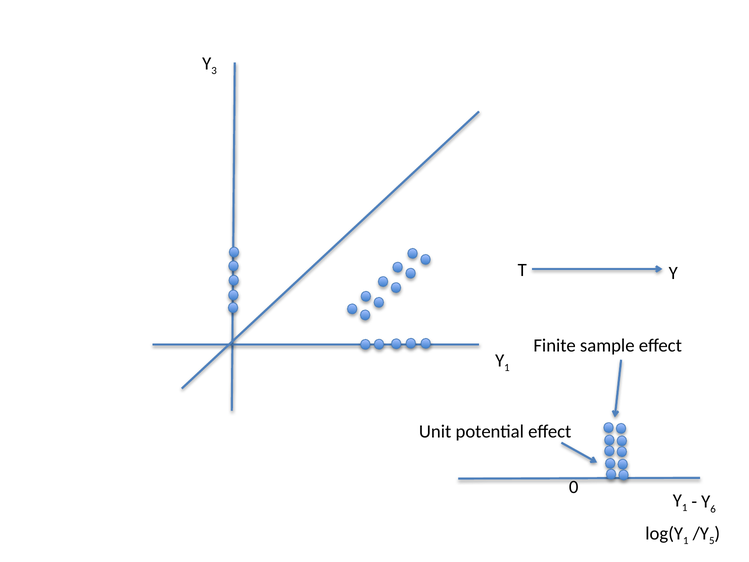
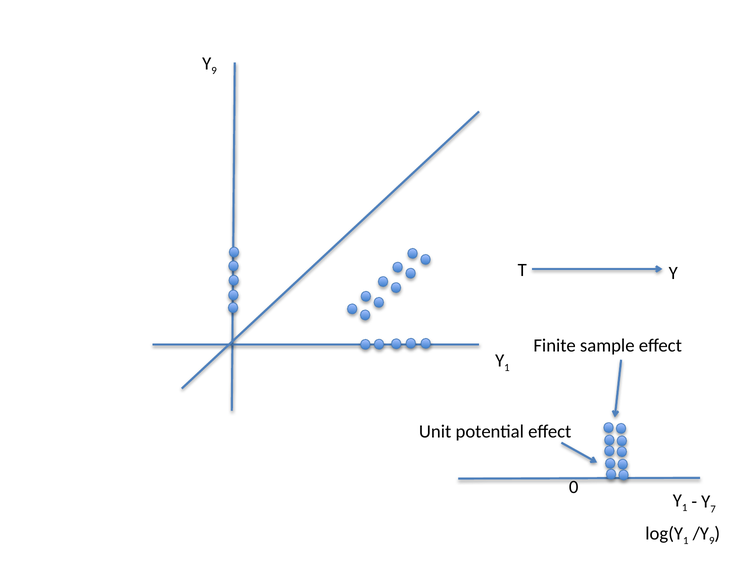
Y 3: 3 -> 9
6: 6 -> 7
5 at (712, 540): 5 -> 9
